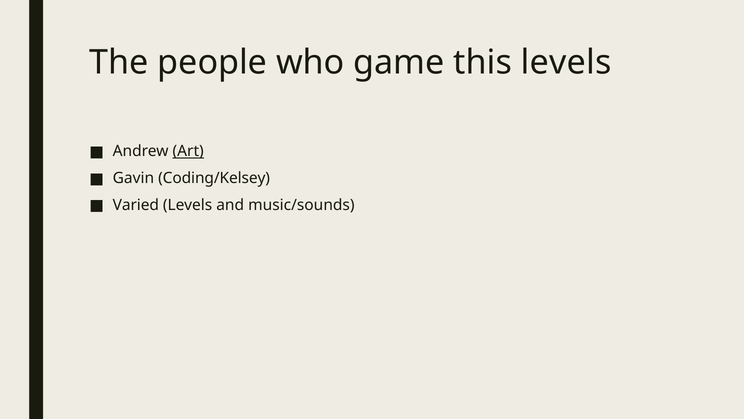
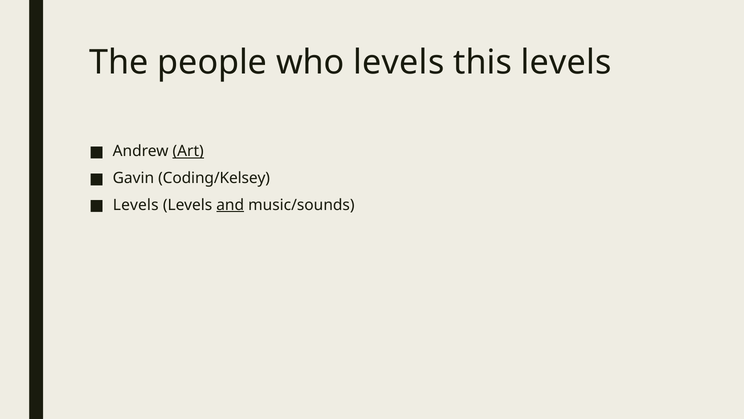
who game: game -> levels
Varied at (136, 205): Varied -> Levels
and underline: none -> present
